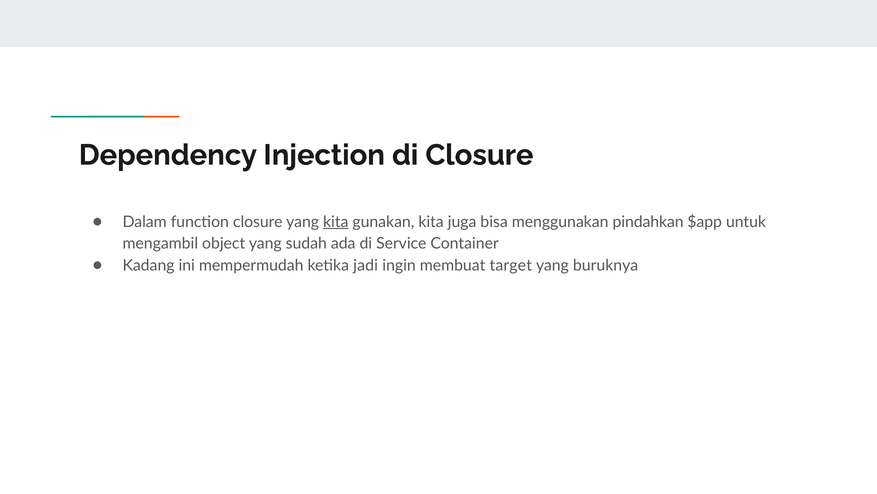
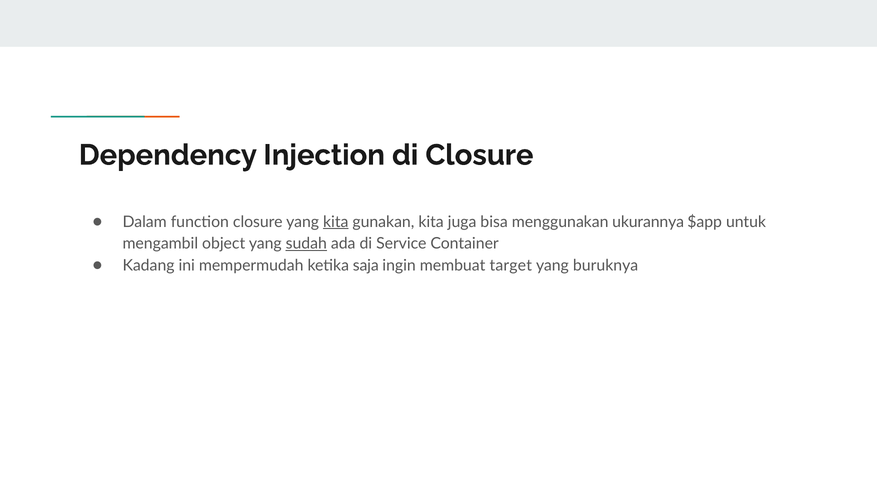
pindahkan: pindahkan -> ukurannya
sudah underline: none -> present
jadi: jadi -> saja
